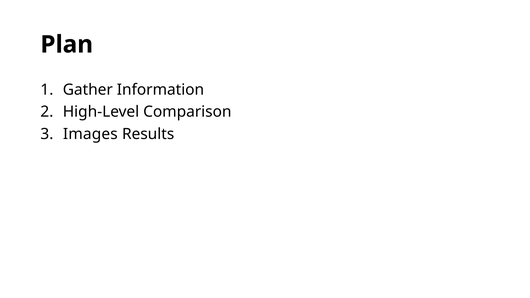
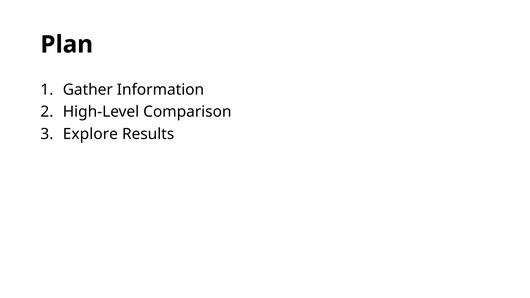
Images: Images -> Explore
